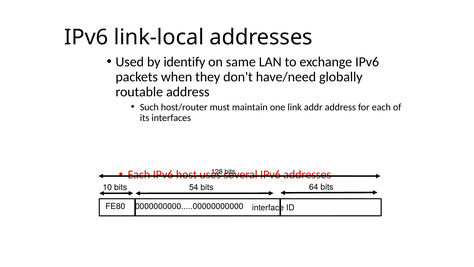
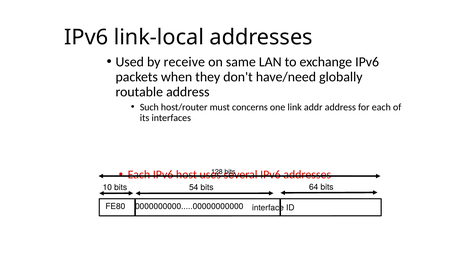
identify: identify -> receive
maintain: maintain -> concerns
